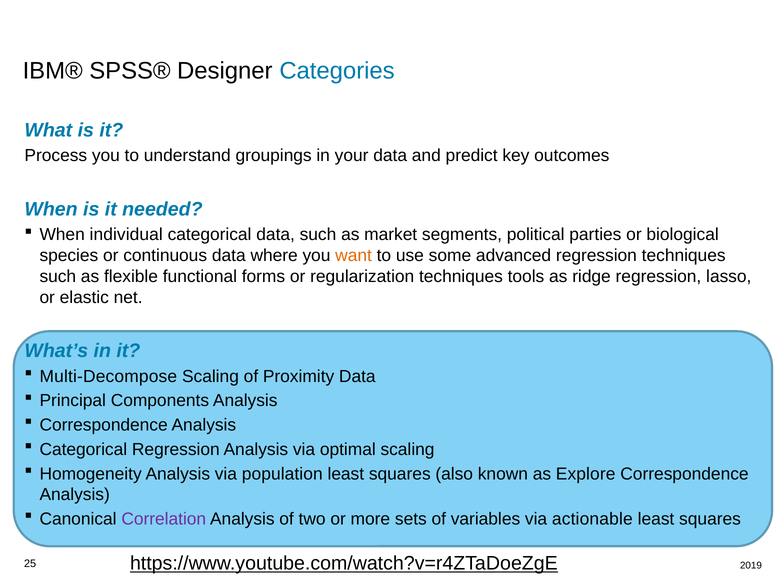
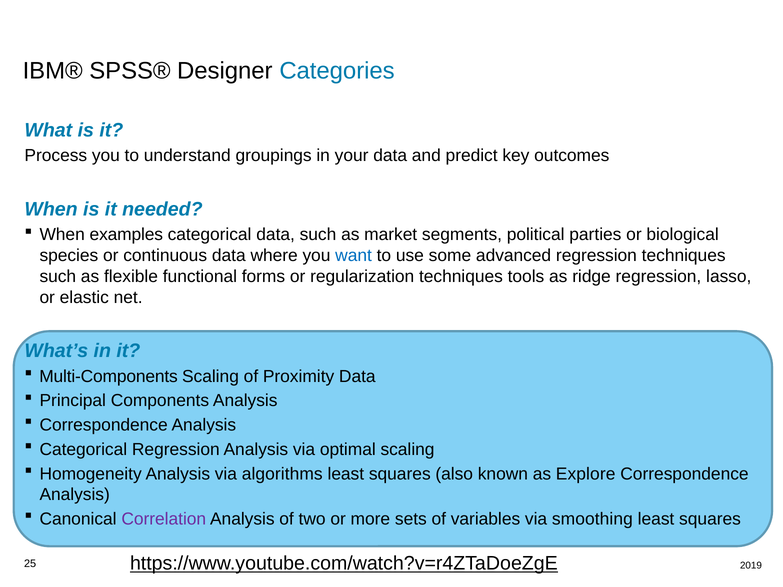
individual: individual -> examples
want colour: orange -> blue
Multi-Decompose: Multi-Decompose -> Multi-Components
population: population -> algorithms
actionable: actionable -> smoothing
